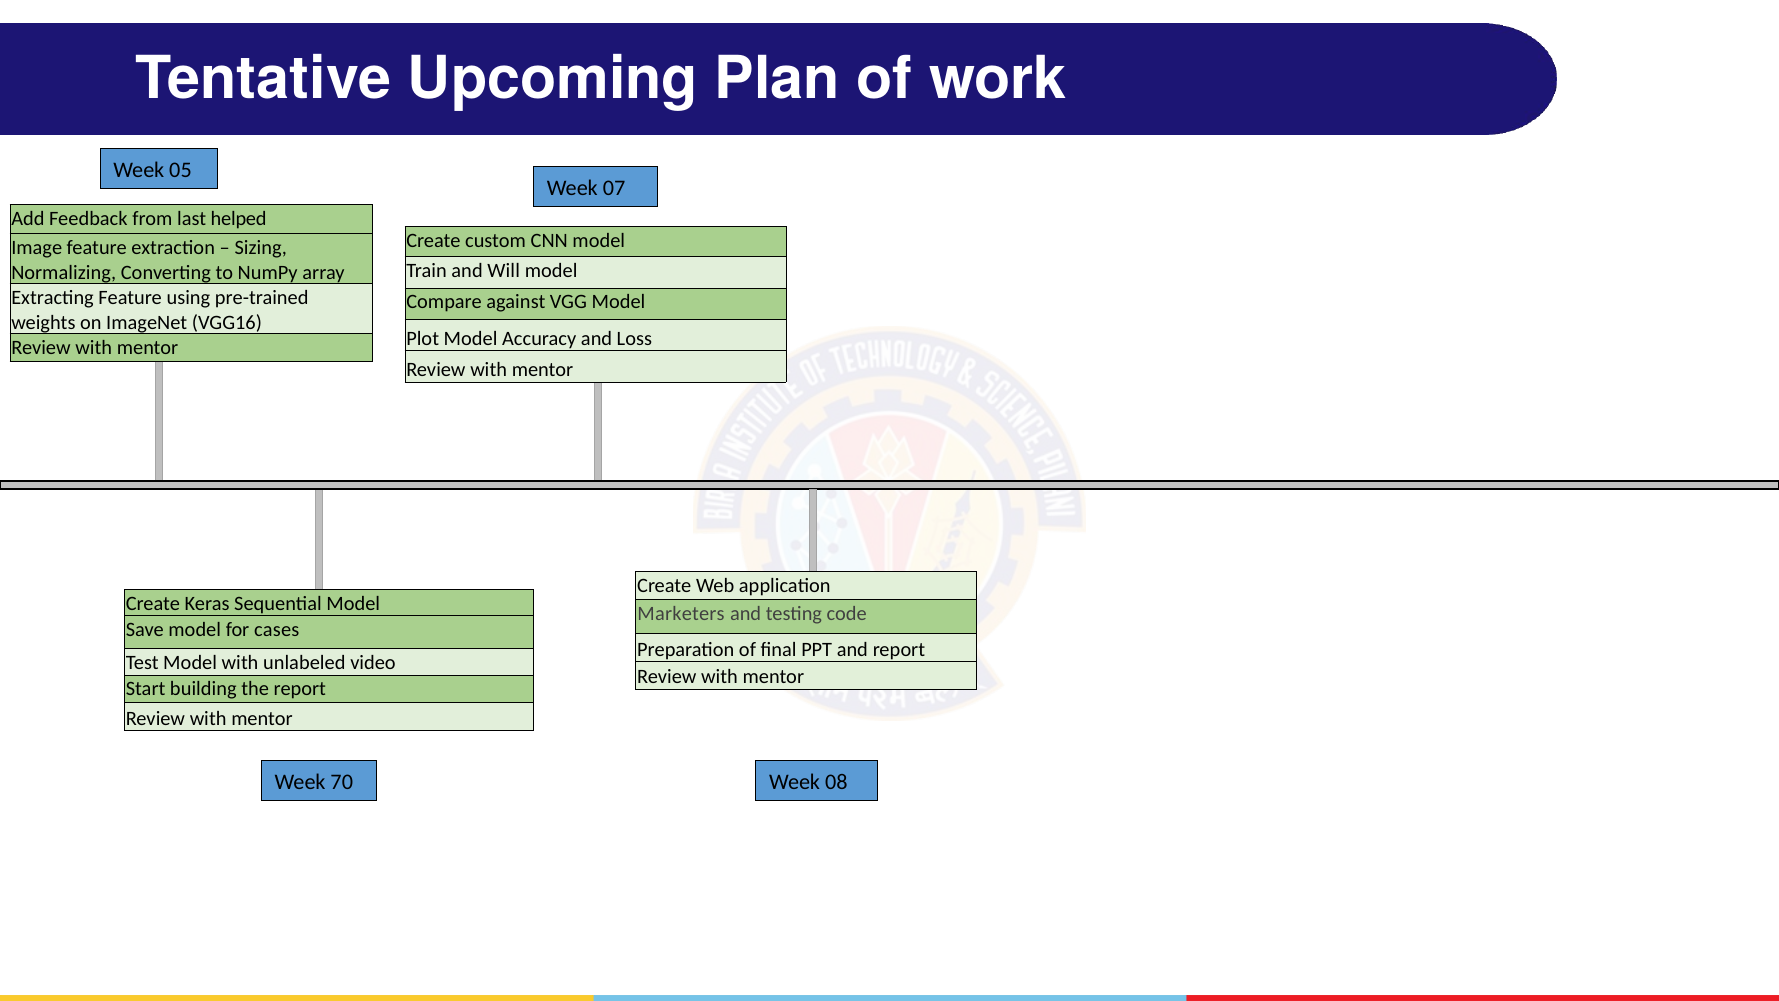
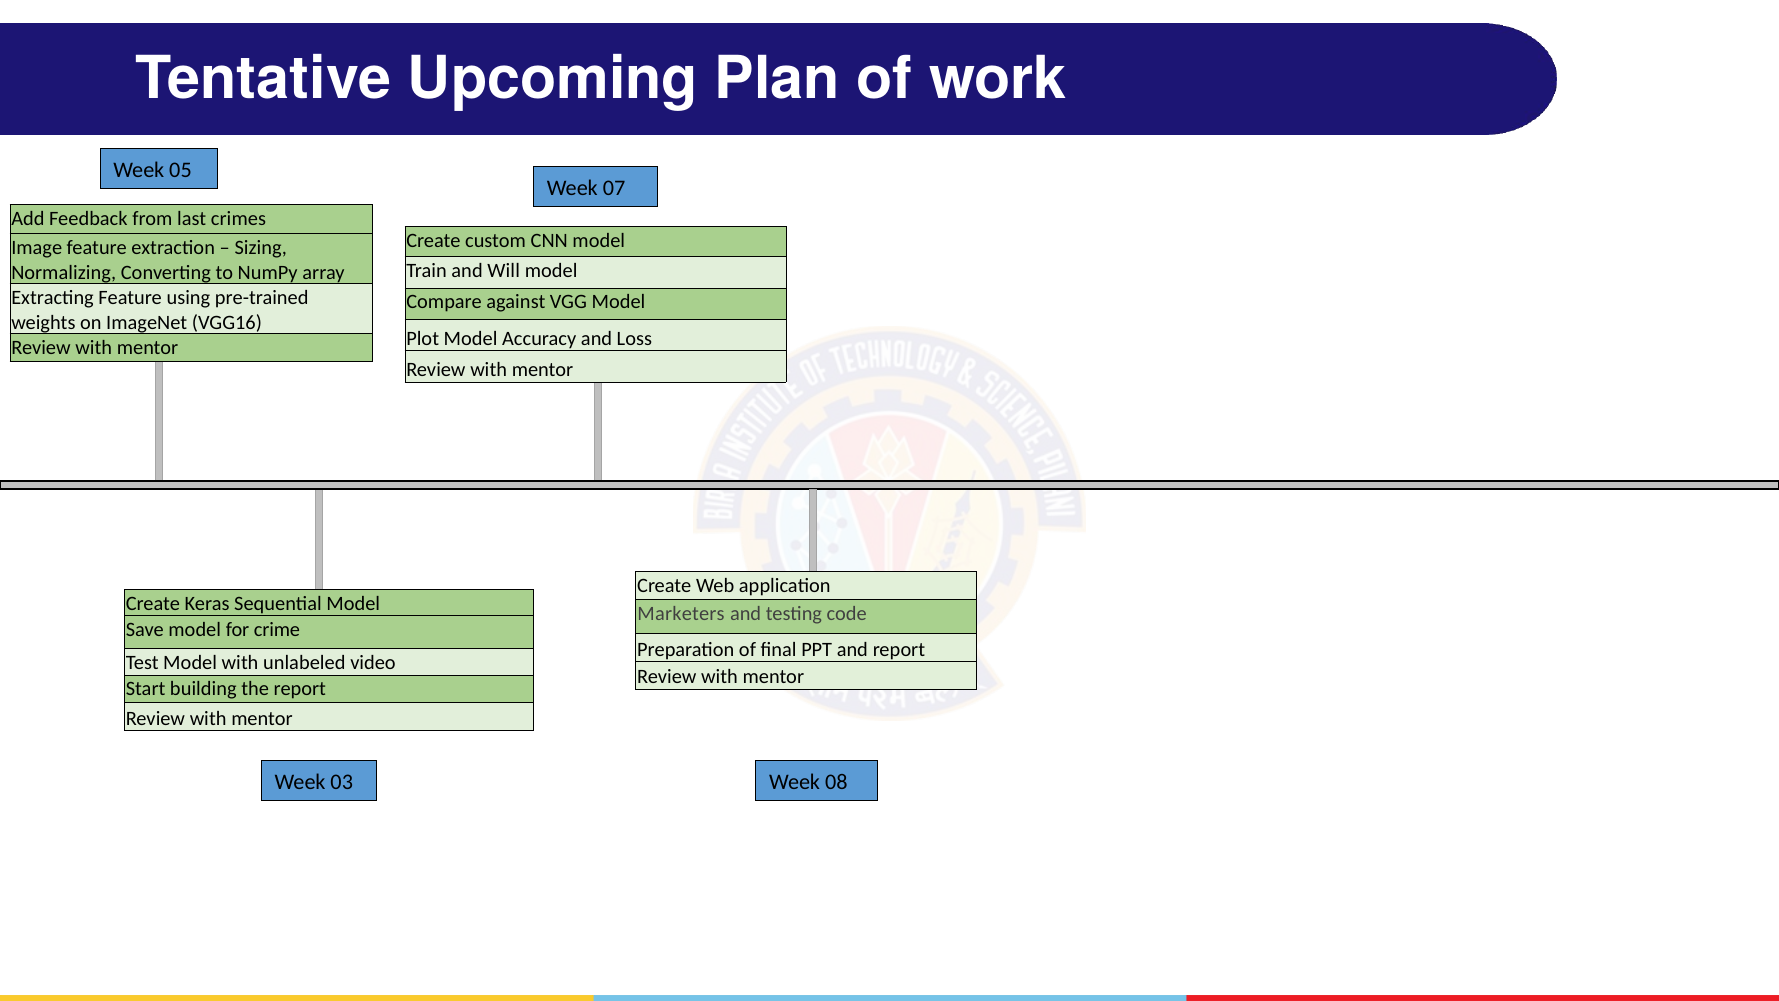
helped: helped -> crimes
cases: cases -> crime
70: 70 -> 03
